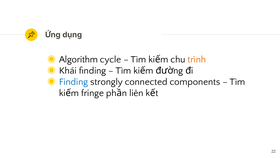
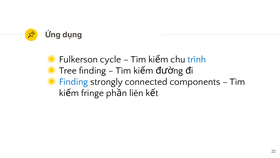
Algorithm: Algorithm -> Fulkerson
trình colour: orange -> blue
Khái: Khái -> Tree
